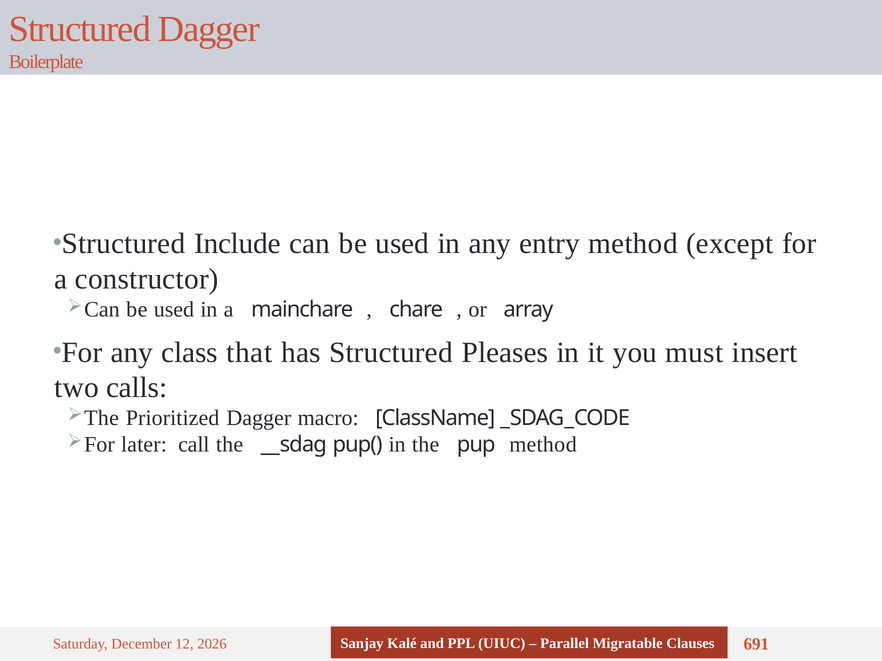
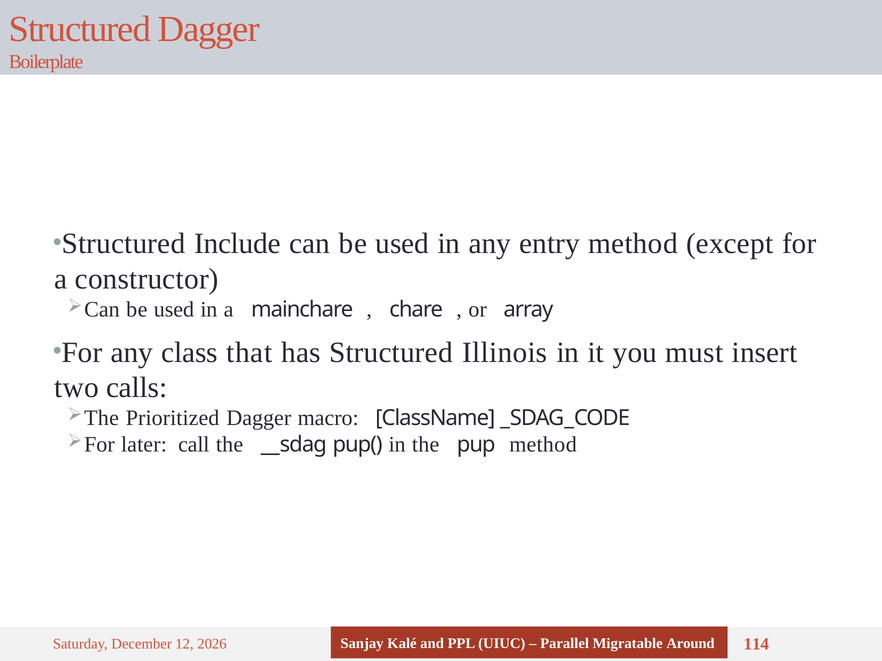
Pleases: Pleases -> Illinois
Clauses: Clauses -> Around
691: 691 -> 114
